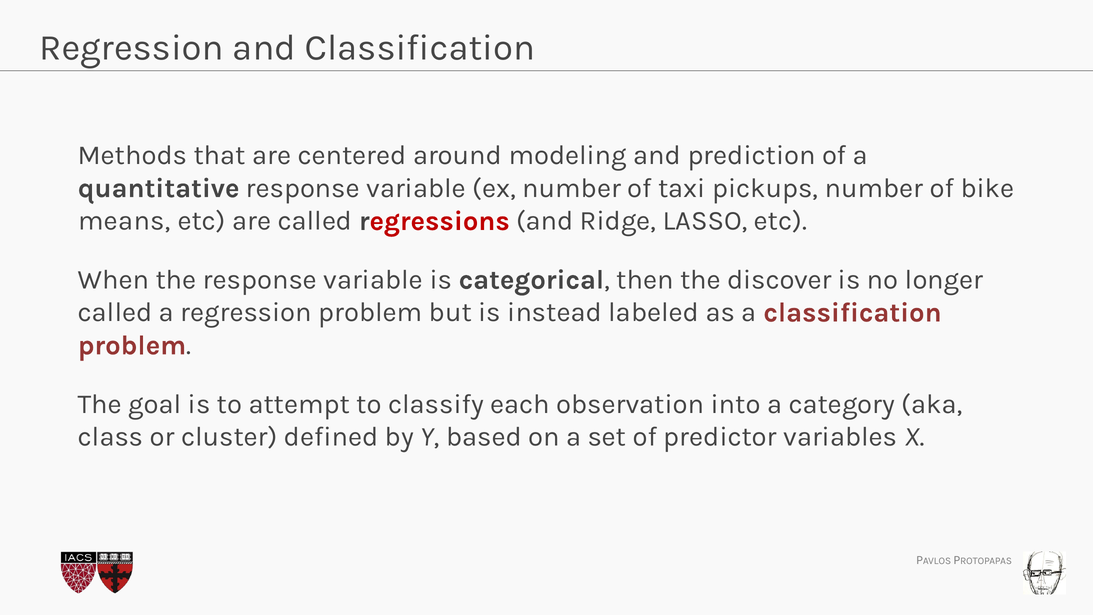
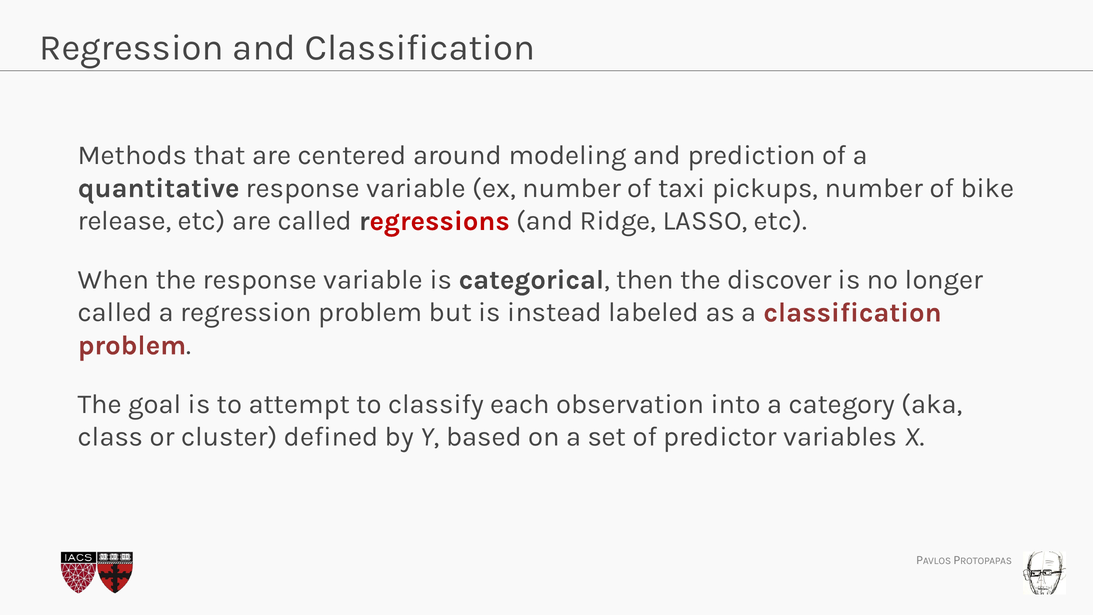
means: means -> release
